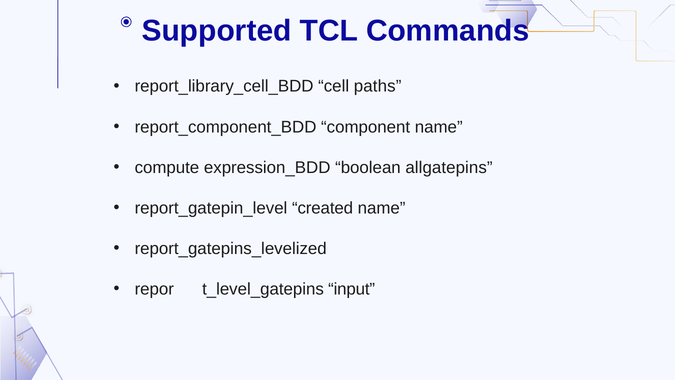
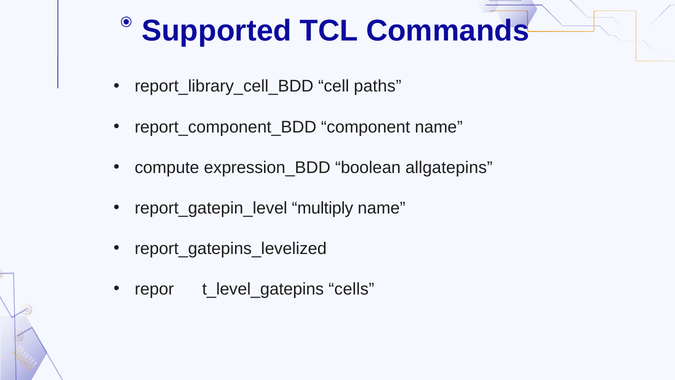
created: created -> multiply
input: input -> cells
